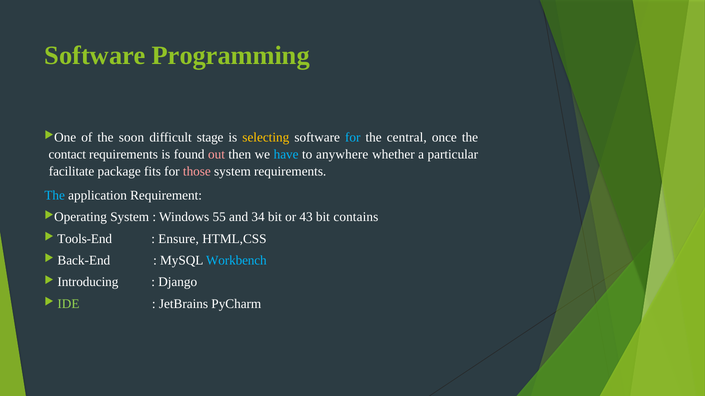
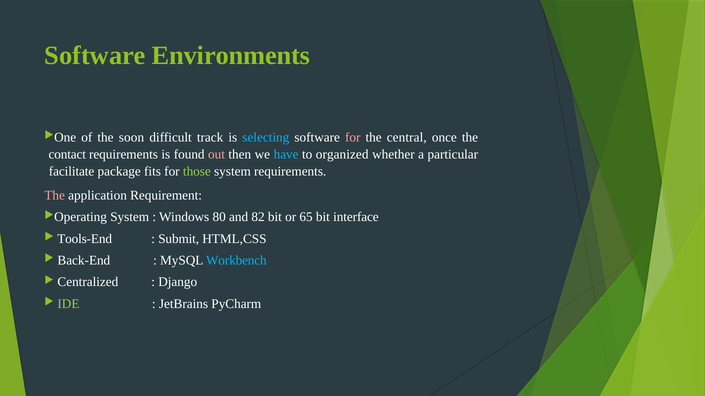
Programming: Programming -> Environments
stage: stage -> track
selecting colour: yellow -> light blue
for at (353, 138) colour: light blue -> pink
anywhere: anywhere -> organized
those colour: pink -> light green
The at (55, 196) colour: light blue -> pink
55: 55 -> 80
34: 34 -> 82
43: 43 -> 65
contains: contains -> interface
Ensure: Ensure -> Submit
Introducing: Introducing -> Centralized
